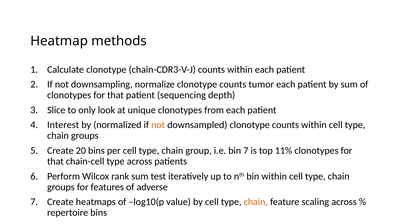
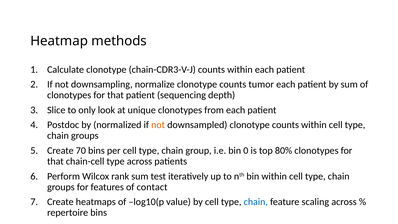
Interest: Interest -> Postdoc
20: 20 -> 70
bin 7: 7 -> 0
11%: 11% -> 80%
adverse: adverse -> contact
chain at (256, 202) colour: orange -> blue
